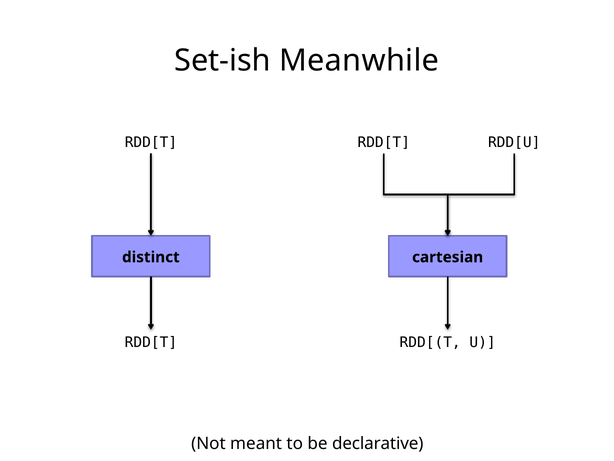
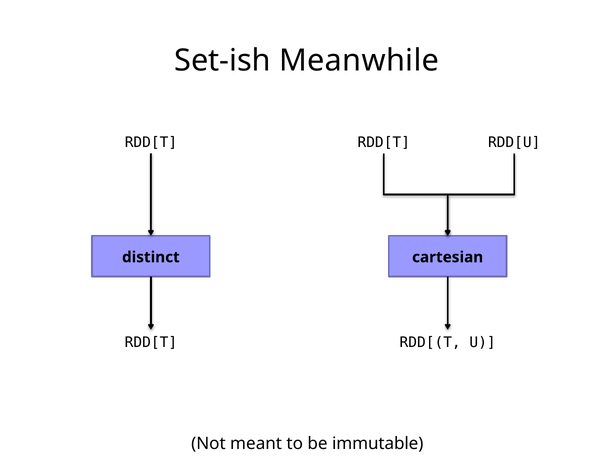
declarative: declarative -> immutable
